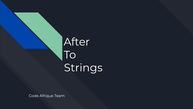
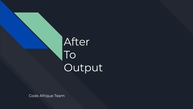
Strings: Strings -> Output
